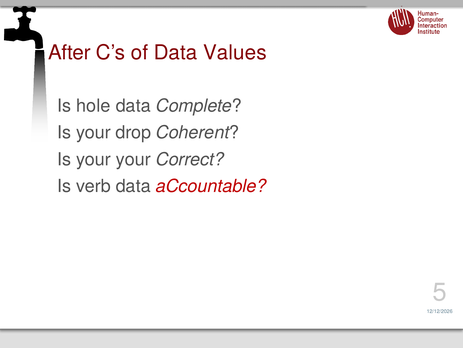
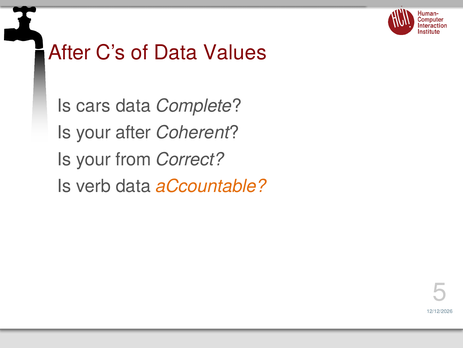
hole: hole -> cars
your drop: drop -> after
your your: your -> from
aCcountable colour: red -> orange
